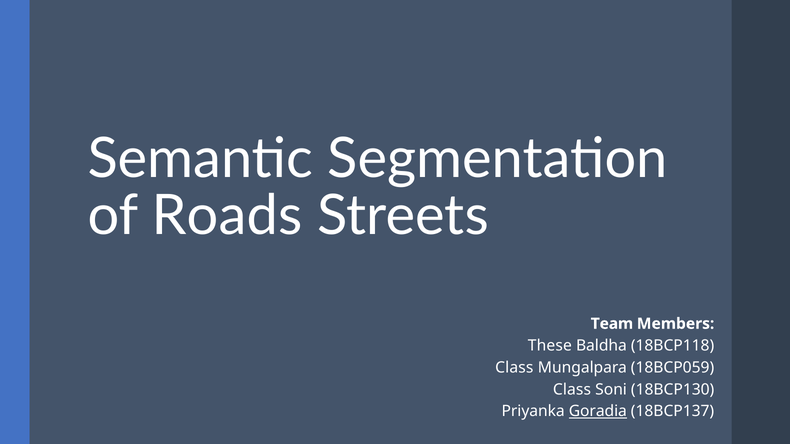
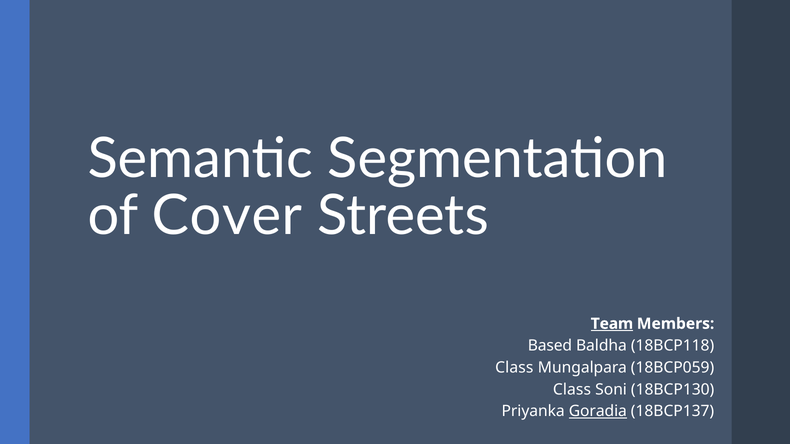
Roads: Roads -> Cover
Team underline: none -> present
These: These -> Based
